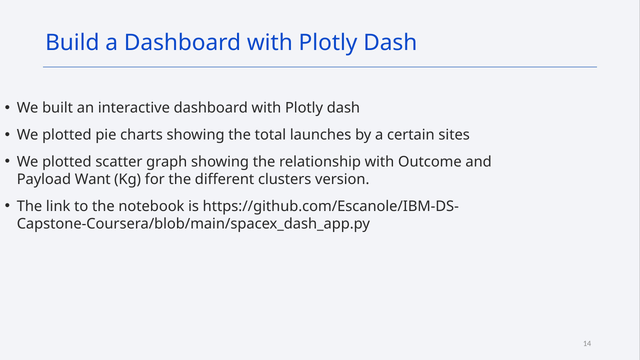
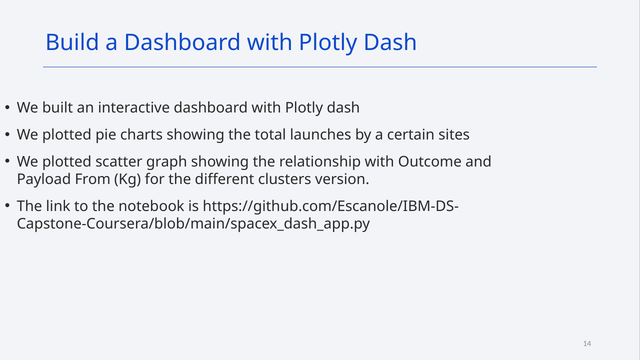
Want: Want -> From
